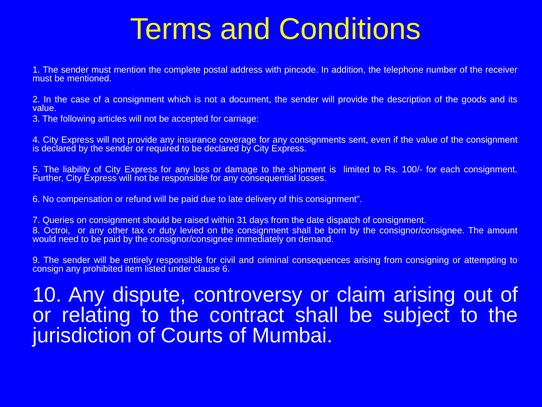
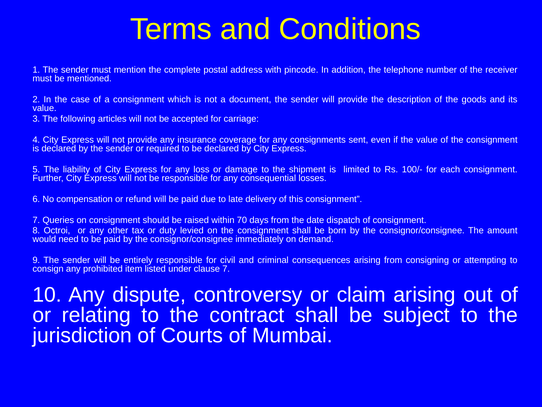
31: 31 -> 70
clause 6: 6 -> 7
